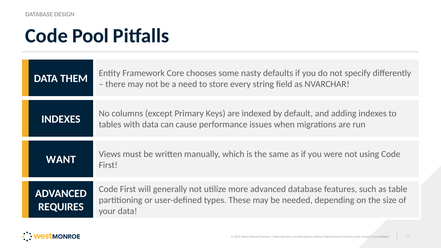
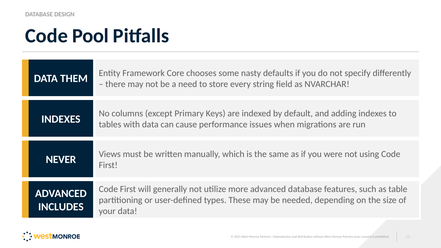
WANT: WANT -> NEVER
REQUIRES: REQUIRES -> INCLUDES
